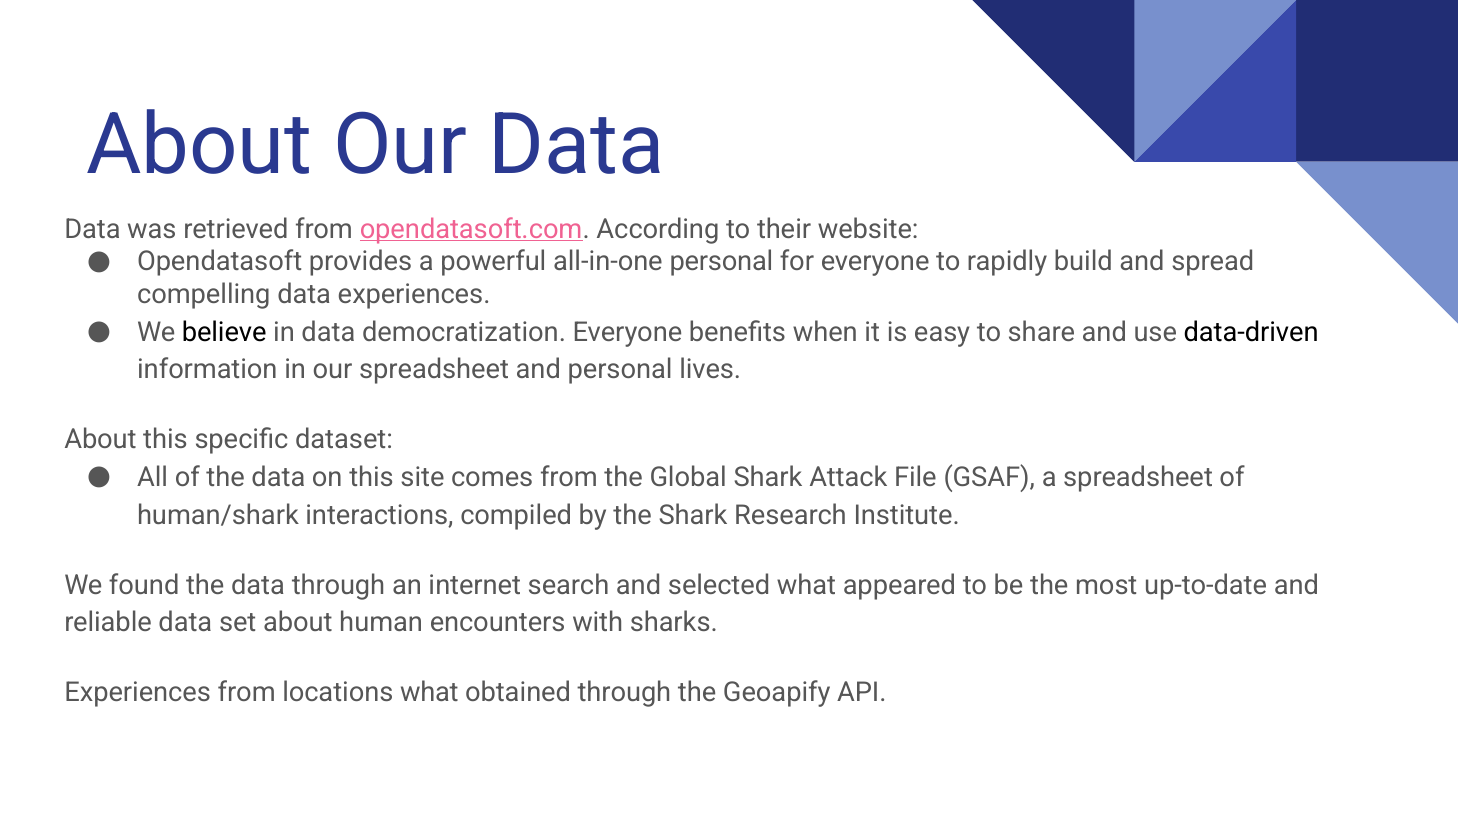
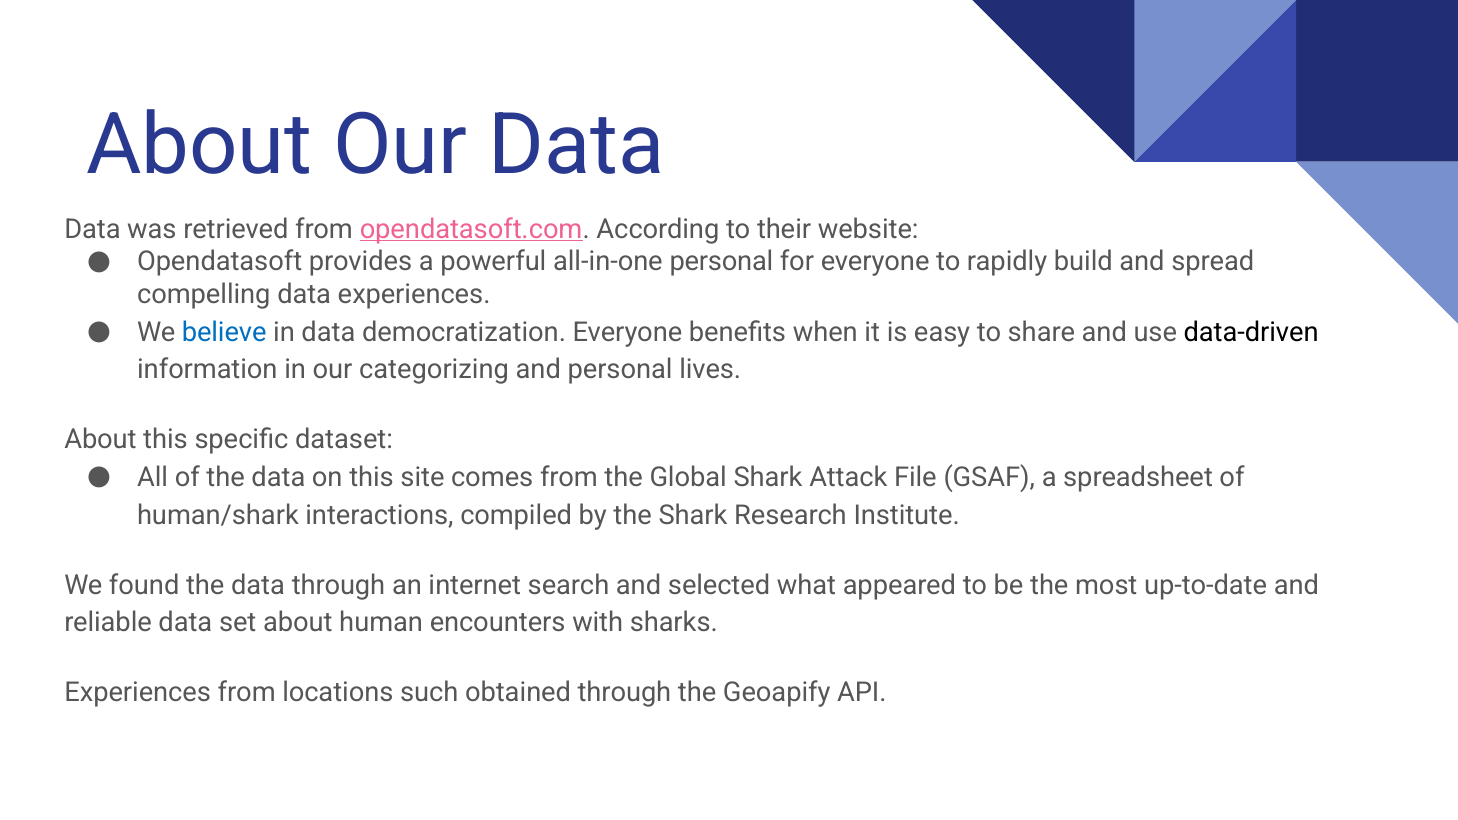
believe colour: black -> blue
our spreadsheet: spreadsheet -> categorizing
locations what: what -> such
